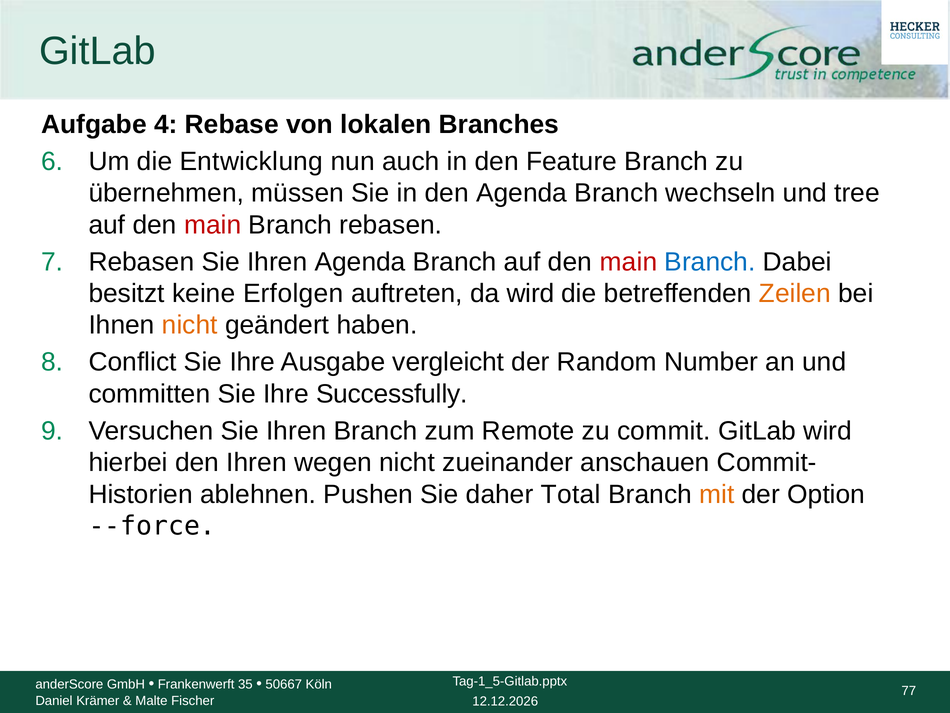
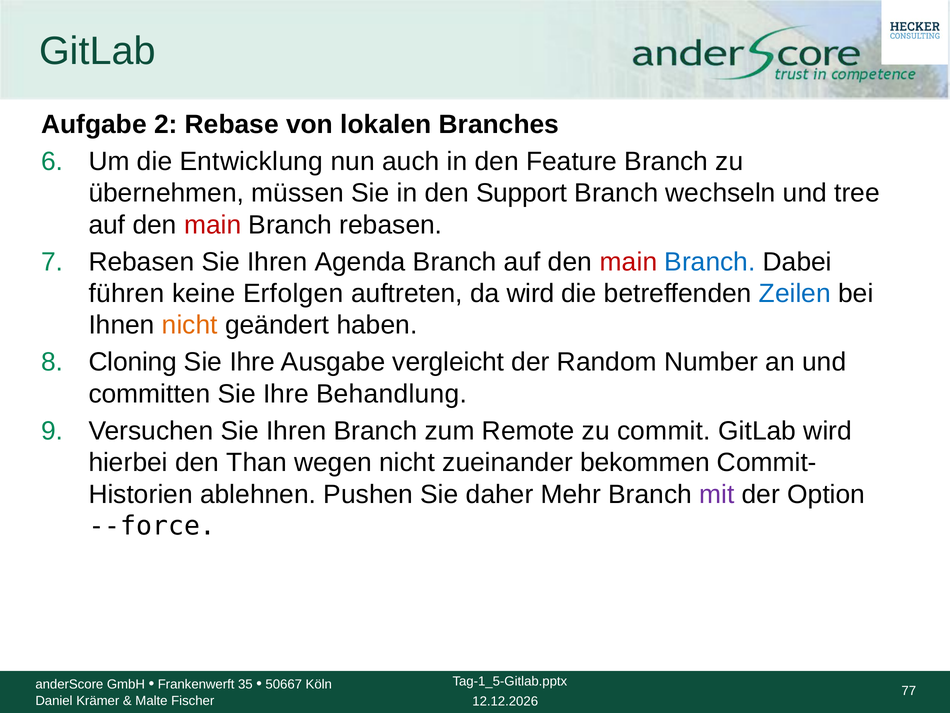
4: 4 -> 2
den Agenda: Agenda -> Support
besitzt: besitzt -> führen
Zeilen colour: orange -> blue
Conflict: Conflict -> Cloning
Successfully: Successfully -> Behandlung
den Ihren: Ihren -> Than
anschauen: anschauen -> bekommen
Total: Total -> Mehr
mit colour: orange -> purple
